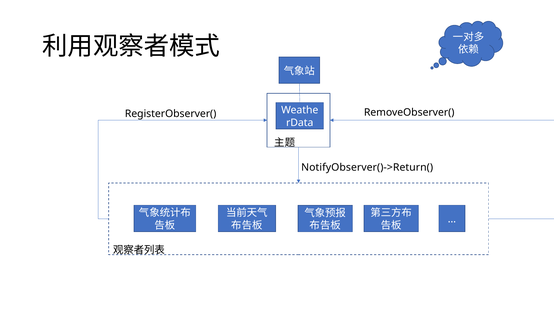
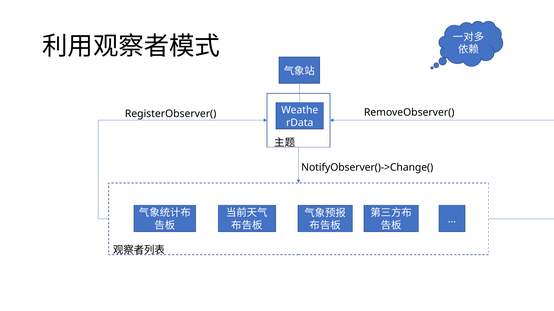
NotifyObserver()->Return(: NotifyObserver()->Return( -> NotifyObserver()->Change(
